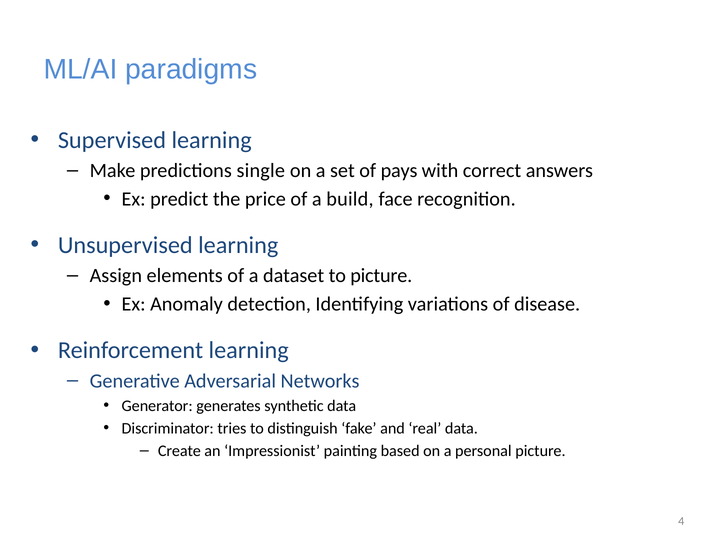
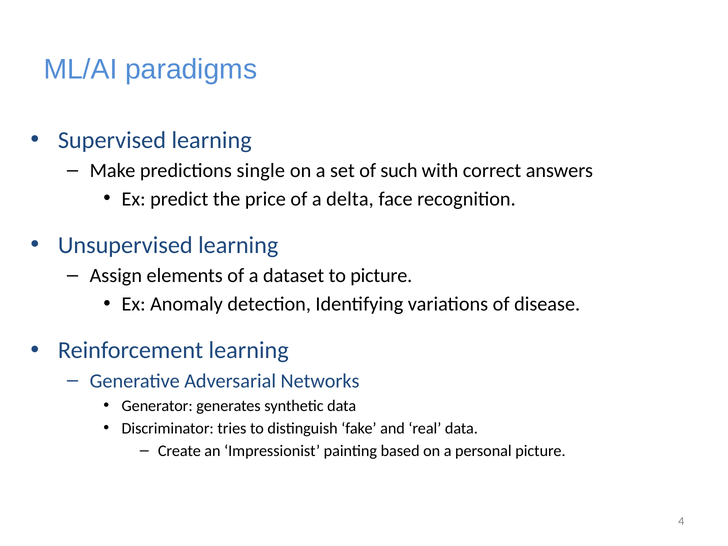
pays: pays -> such
build: build -> delta
